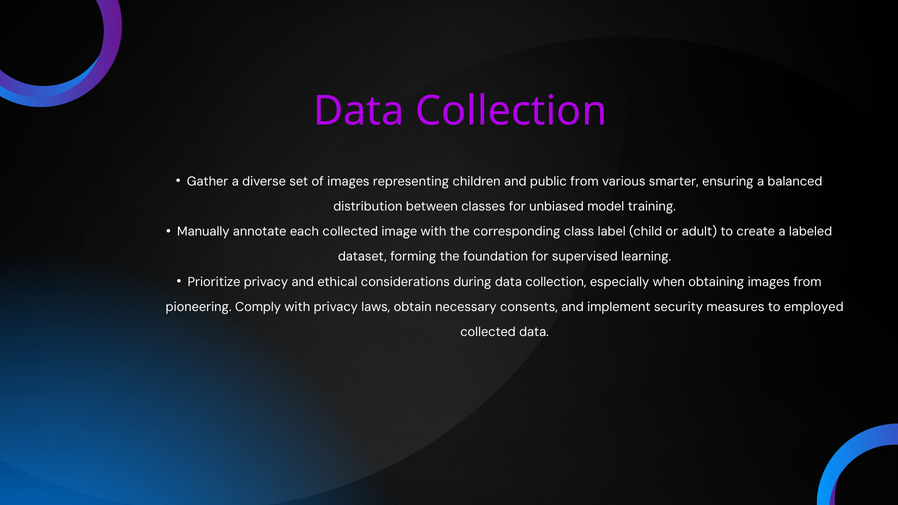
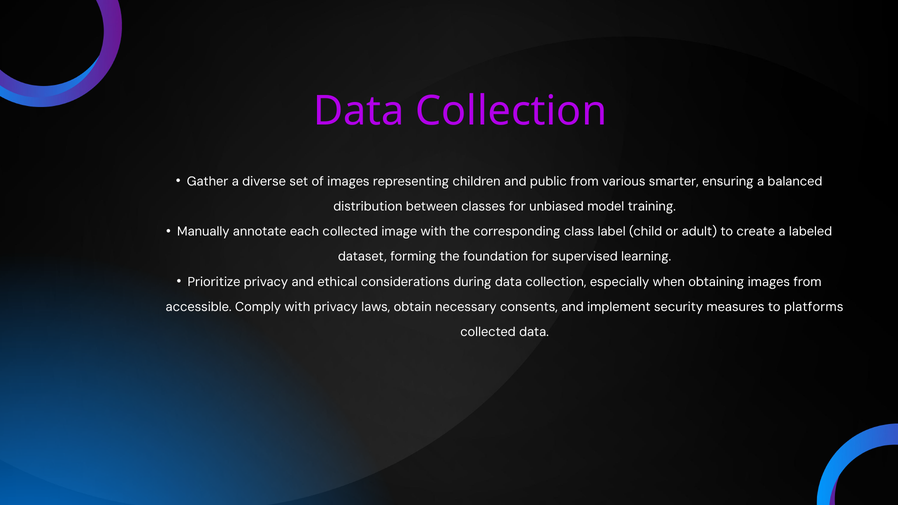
pioneering: pioneering -> accessible
employed: employed -> platforms
